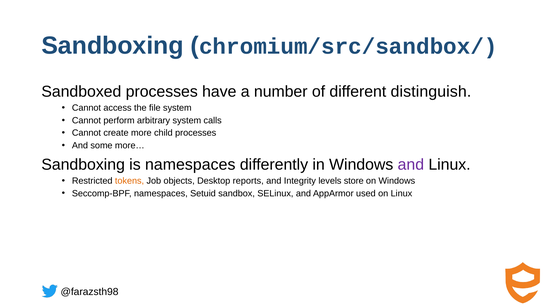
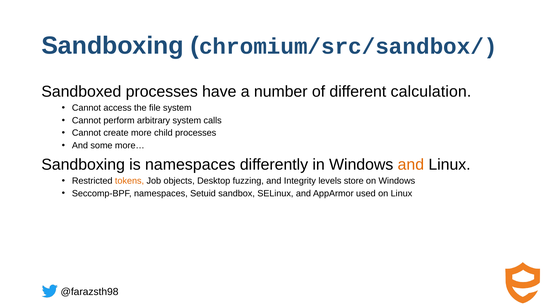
distinguish: distinguish -> calculation
and at (411, 165) colour: purple -> orange
reports: reports -> fuzzing
